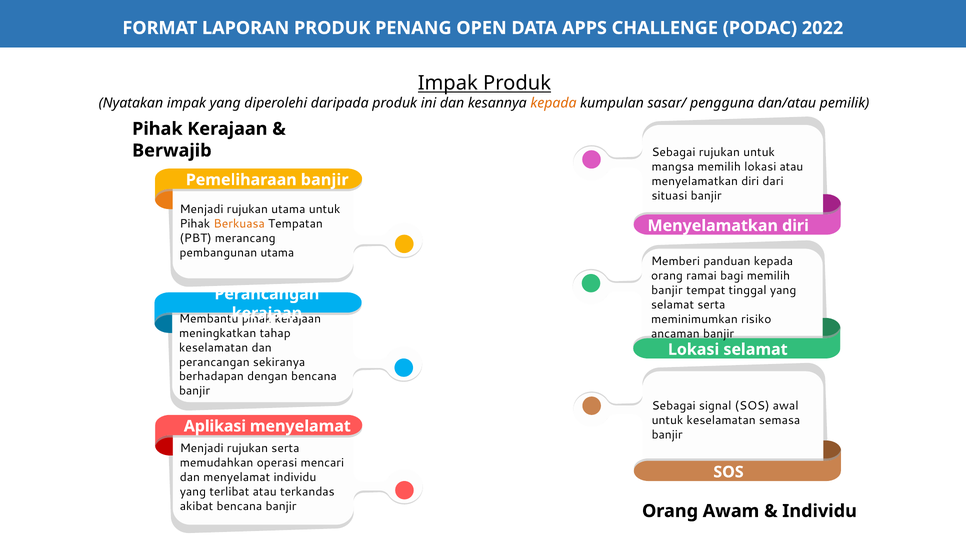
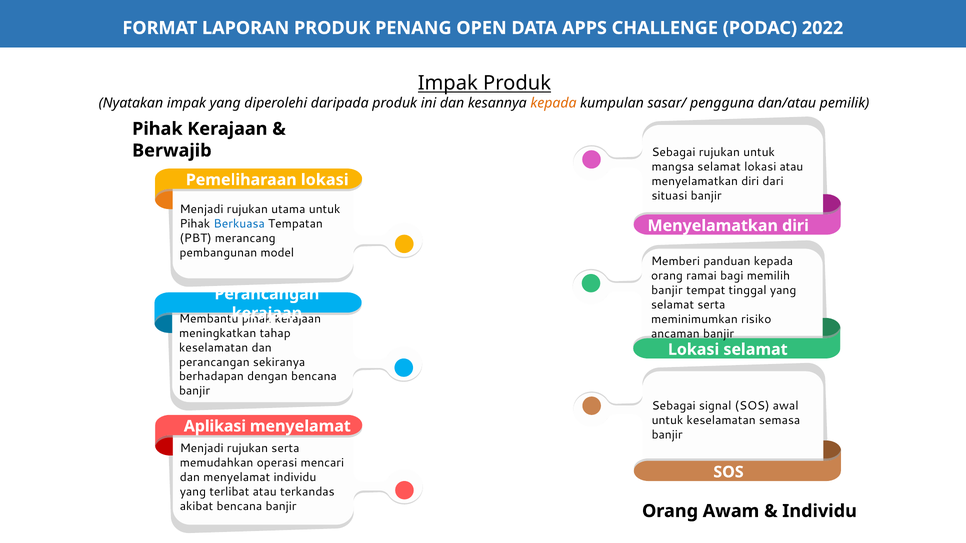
mangsa memilih: memilih -> selamat
Pemeliharaan banjir: banjir -> lokasi
Berkuasa colour: orange -> blue
pembangunan utama: utama -> model
